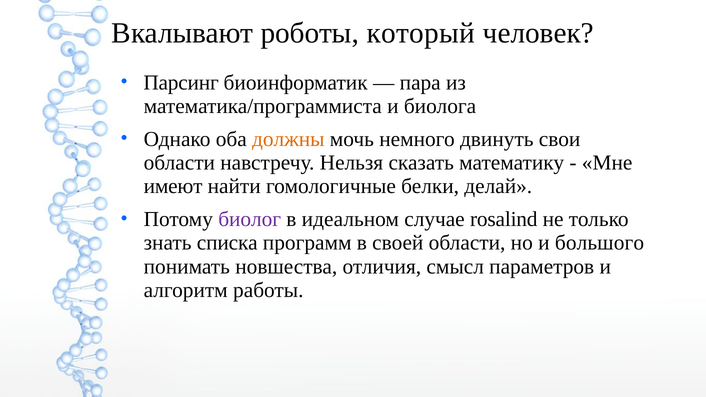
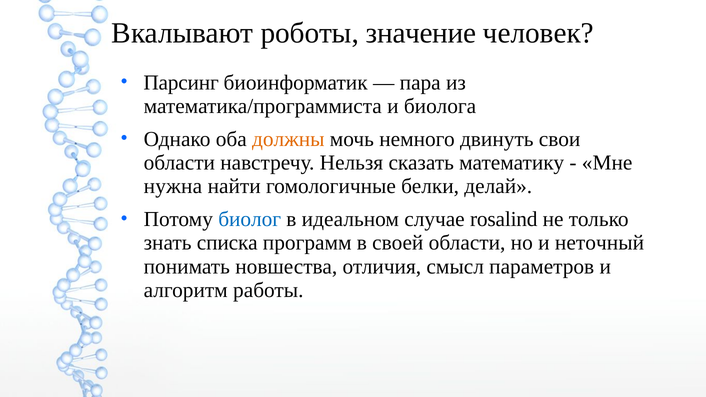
который: который -> значение
имеют: имеют -> нужна
биолог colour: purple -> blue
большого: большого -> неточный
